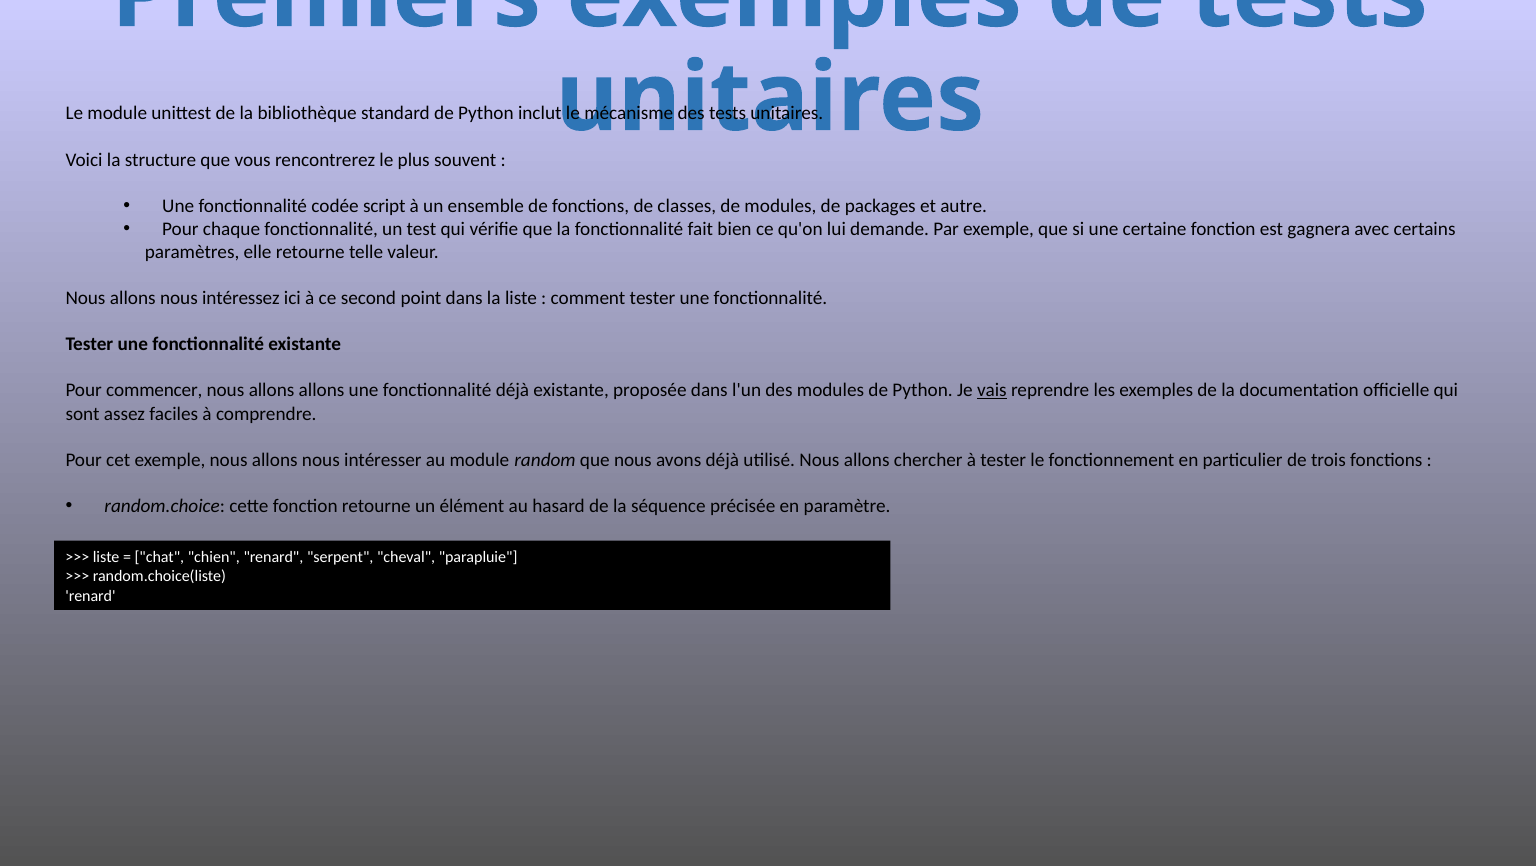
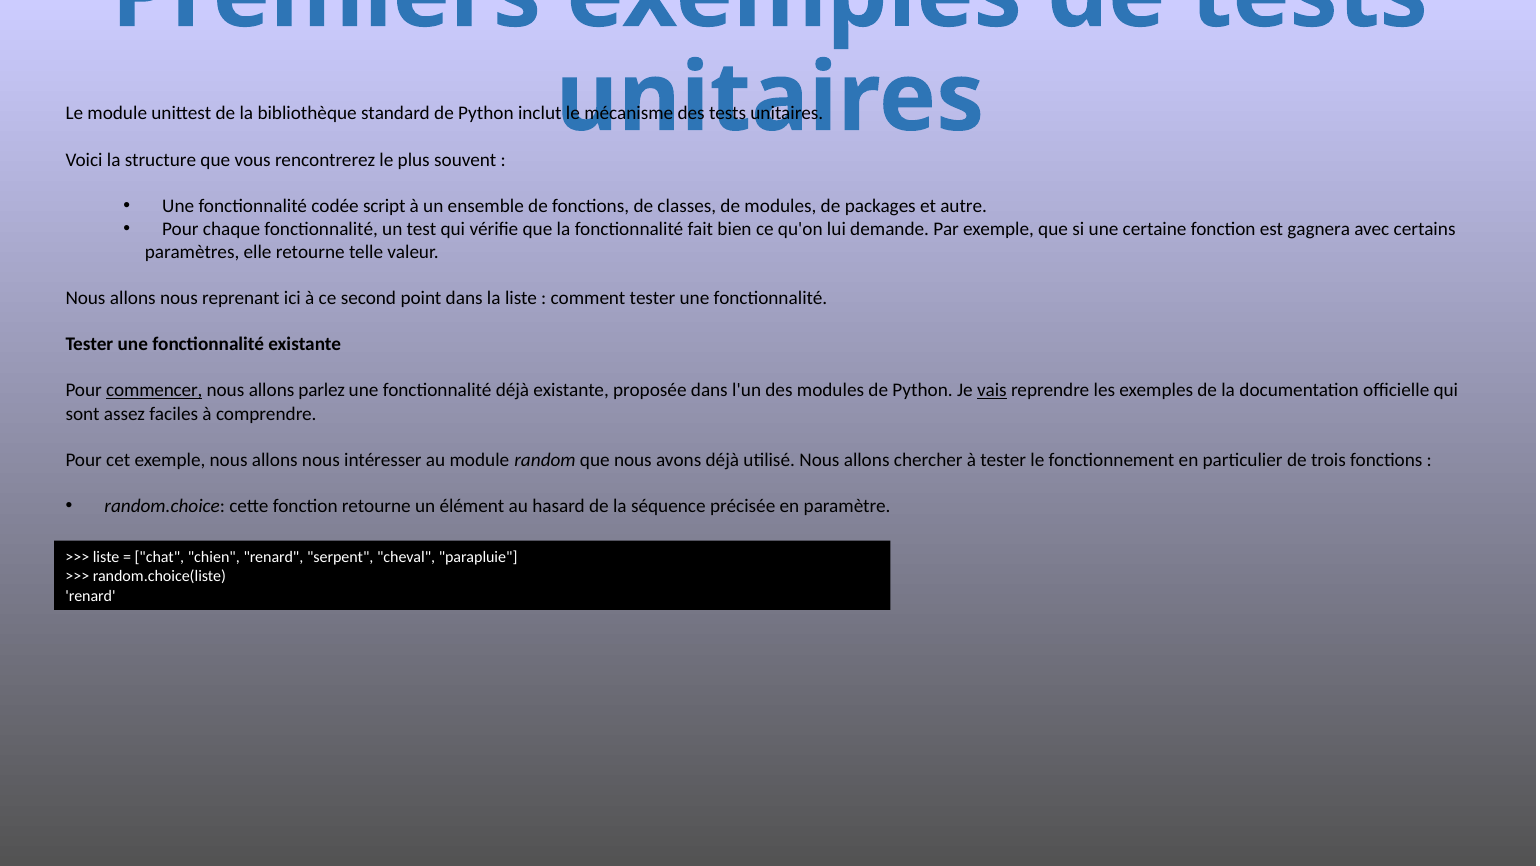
intéressez: intéressez -> reprenant
commencer underline: none -> present
allons allons: allons -> parlez
